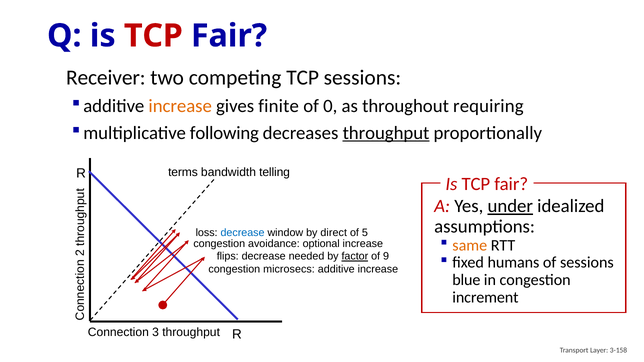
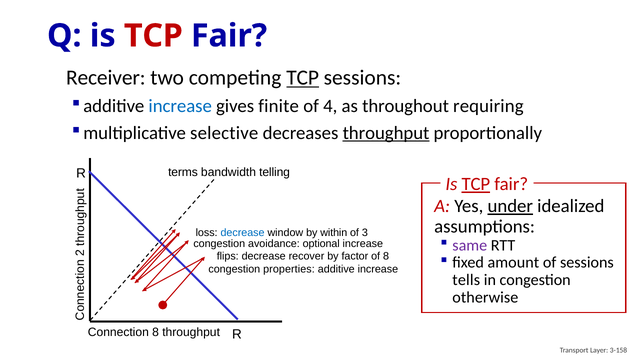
TCP at (303, 78) underline: none -> present
increase at (180, 106) colour: orange -> blue
0: 0 -> 4
following: following -> selective
TCP at (476, 184) underline: none -> present
direct: direct -> within
5: 5 -> 3
same colour: orange -> purple
needed: needed -> recover
factor underline: present -> none
of 9: 9 -> 8
humans: humans -> amount
microsecs: microsecs -> properties
blue: blue -> tells
increment: increment -> otherwise
Connection 3: 3 -> 8
